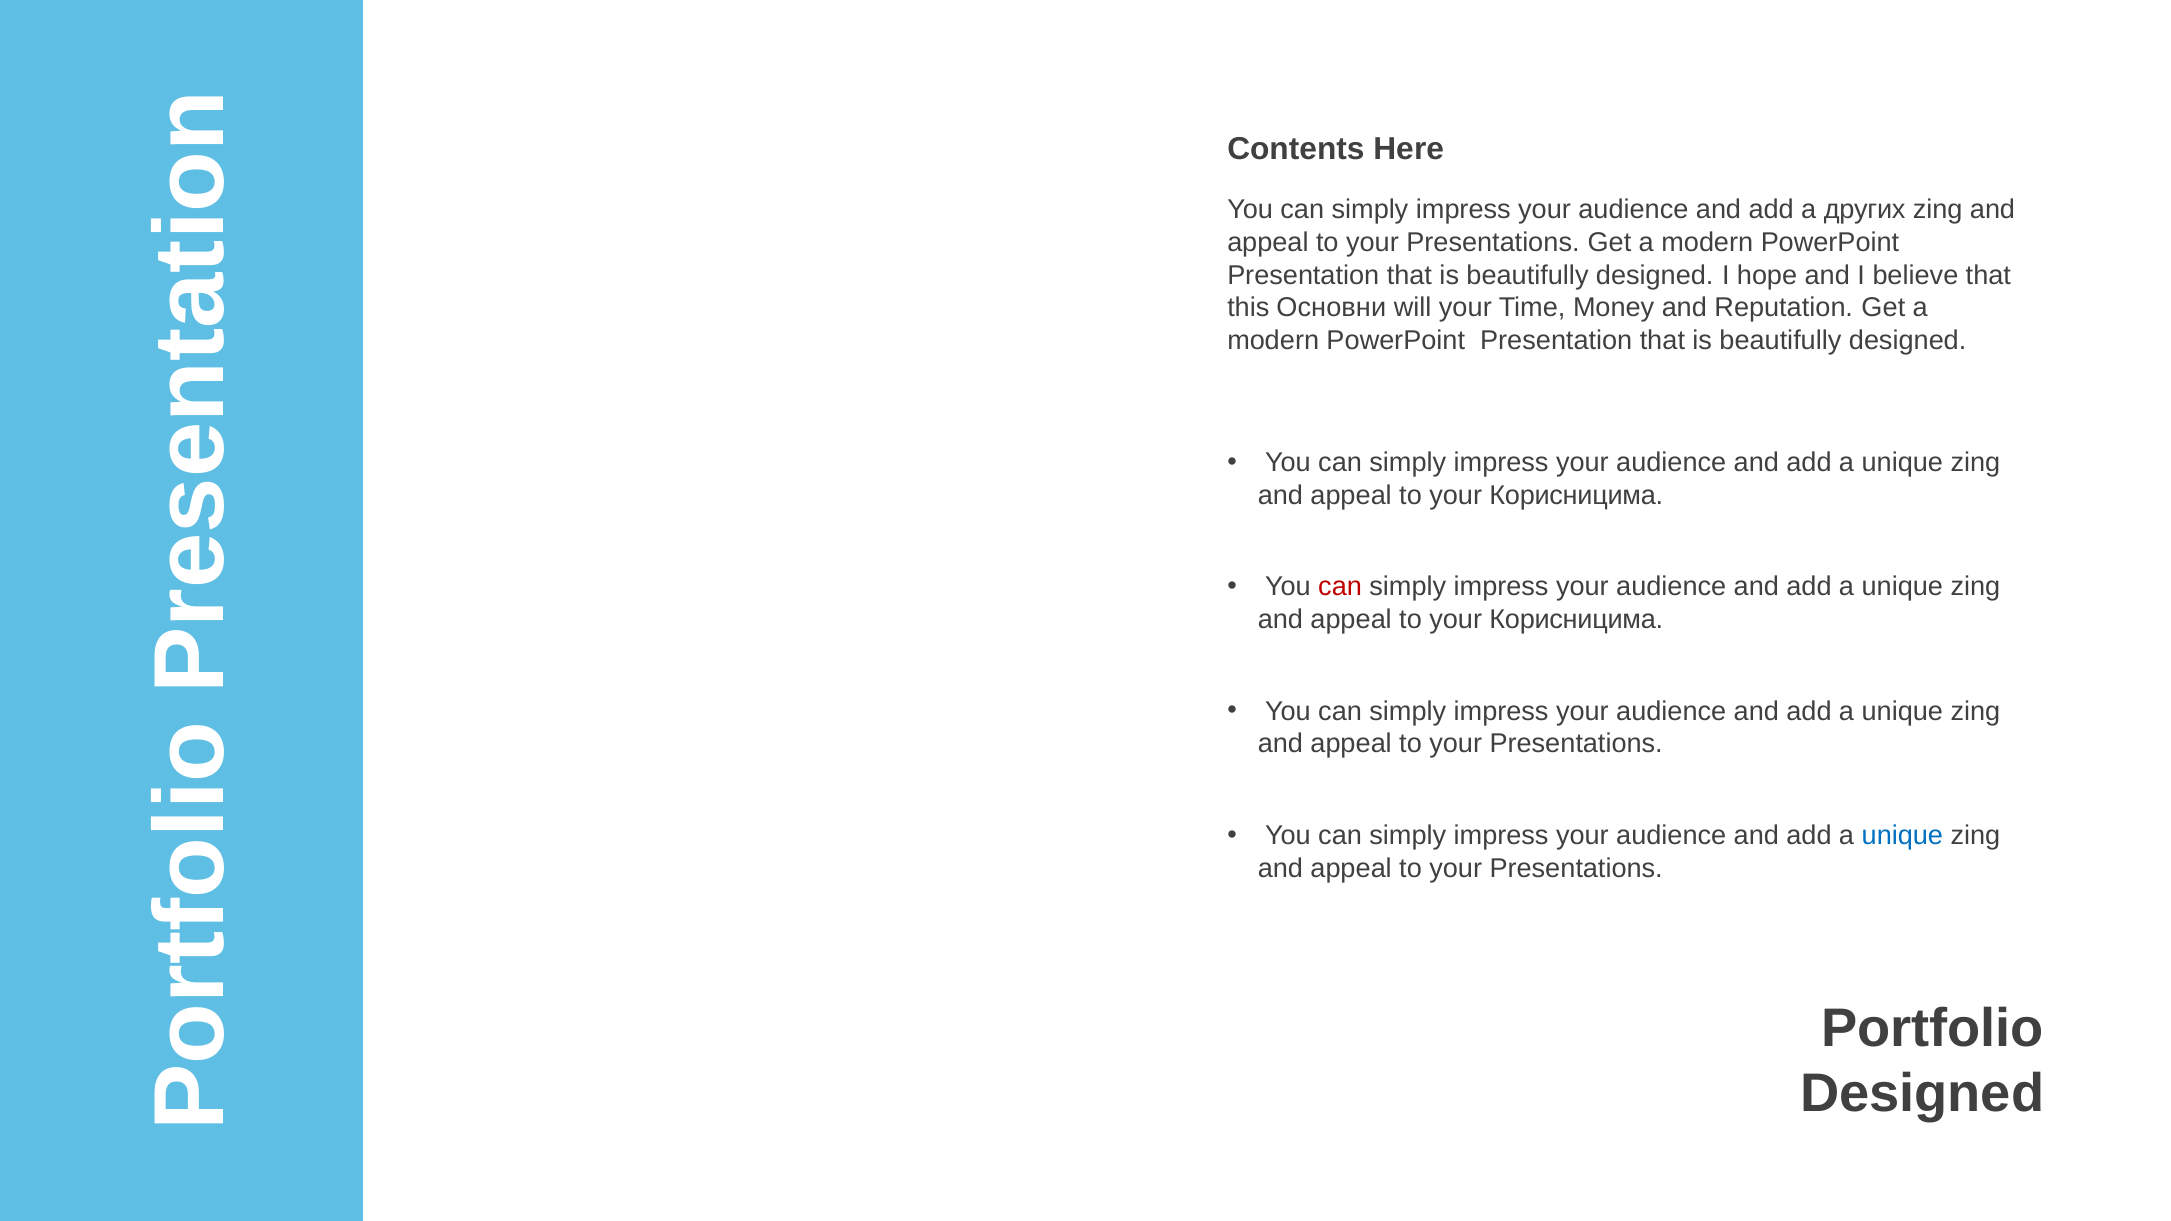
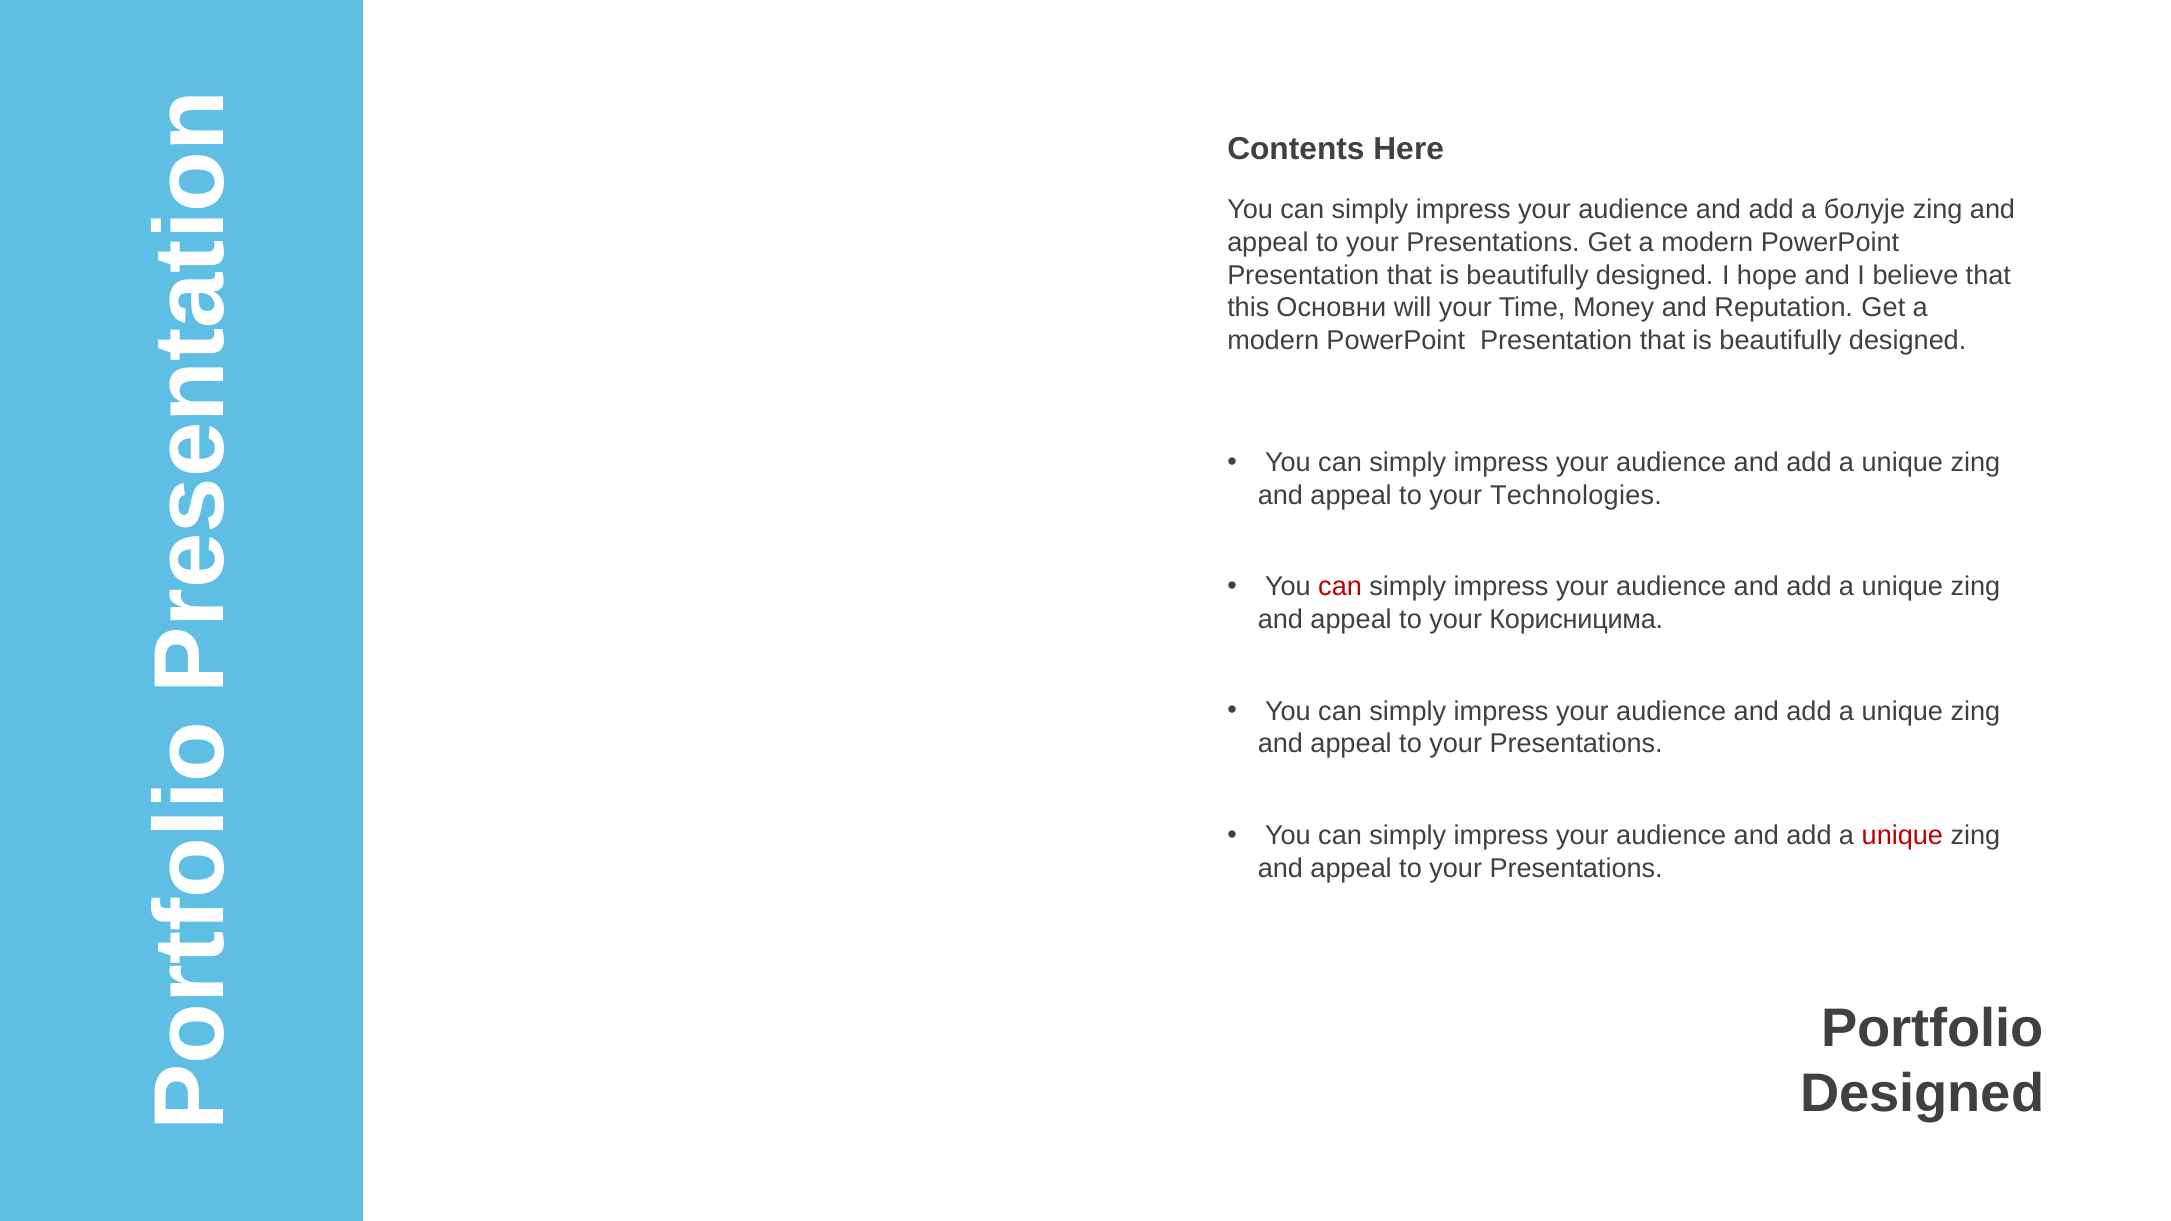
других: других -> болује
Корисницима at (1576, 495): Корисницима -> Technologies
unique at (1902, 836) colour: blue -> red
